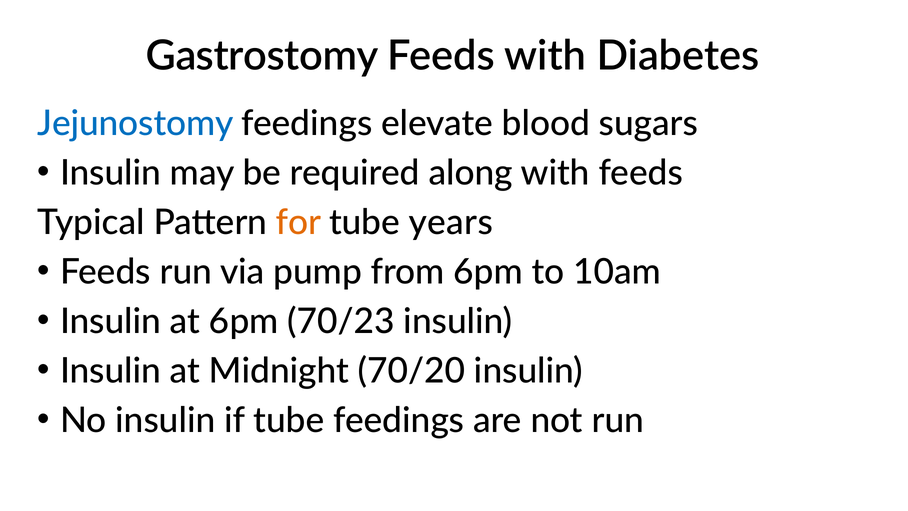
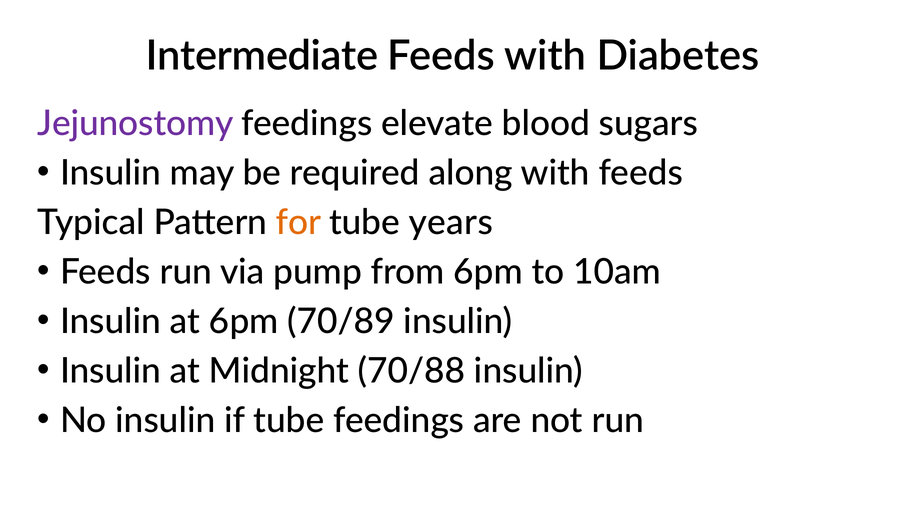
Gastrostomy: Gastrostomy -> Intermediate
Jejunostomy colour: blue -> purple
70/23: 70/23 -> 70/89
70/20: 70/20 -> 70/88
